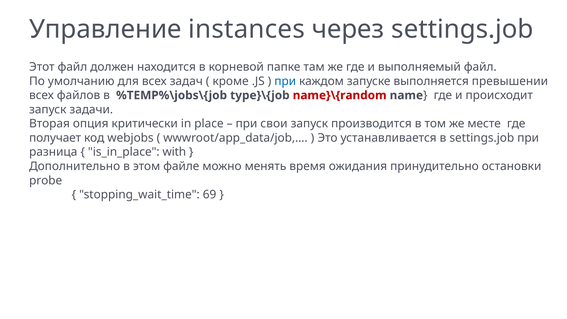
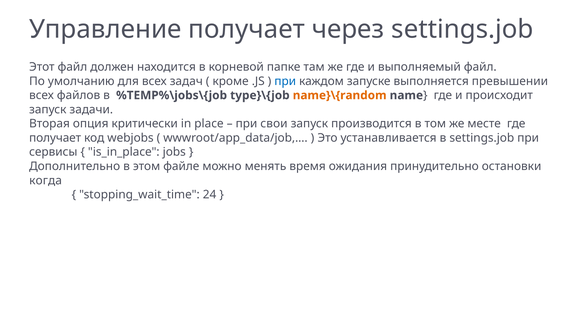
Управление instances: instances -> получает
name}\{random colour: red -> orange
разница: разница -> сервисы
with: with -> jobs
probe: probe -> когда
69: 69 -> 24
